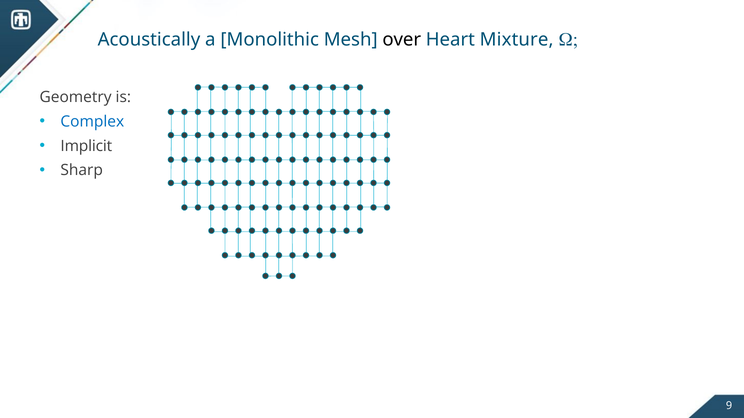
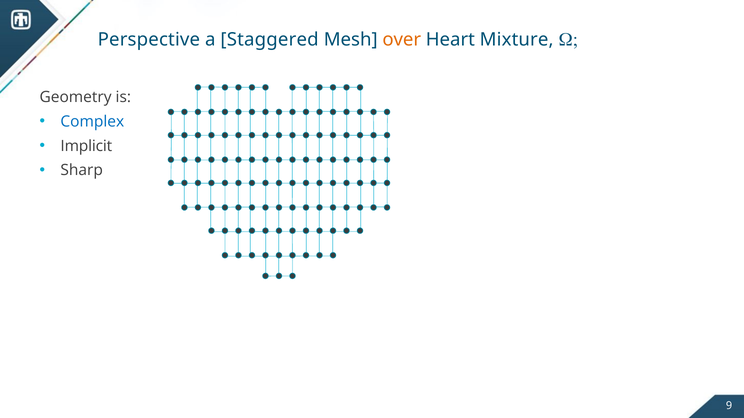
Acoustically: Acoustically -> Perspective
Monolithic: Monolithic -> Staggered
over colour: black -> orange
